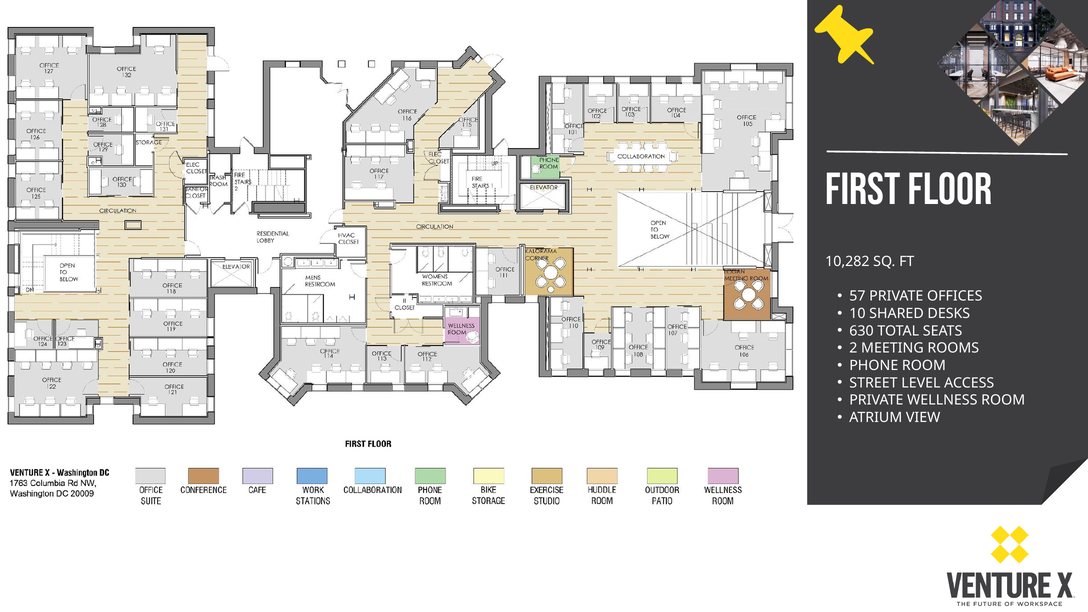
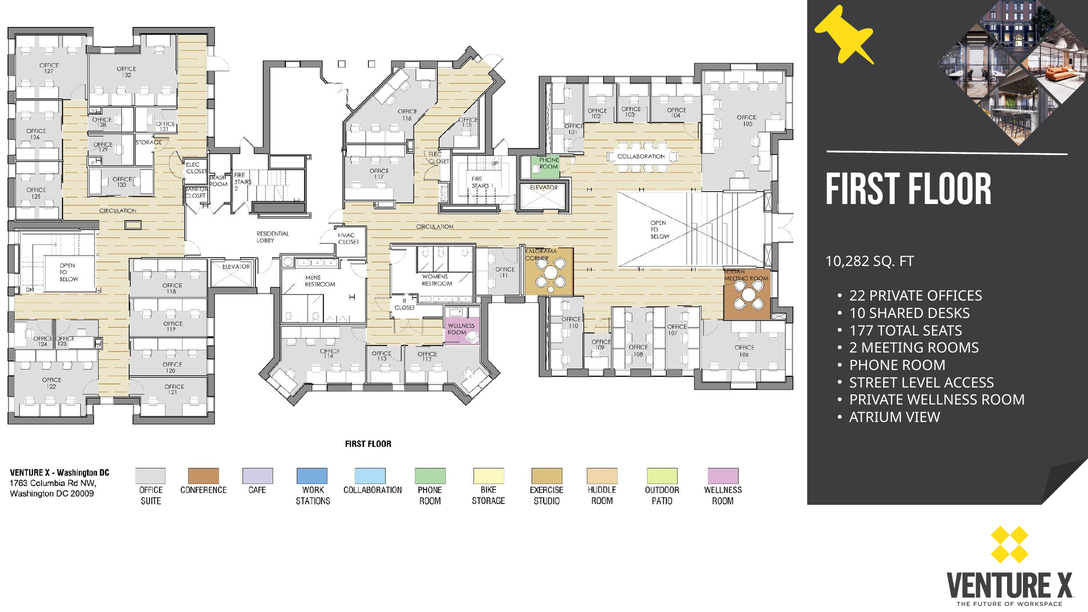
57: 57 -> 22
630: 630 -> 177
